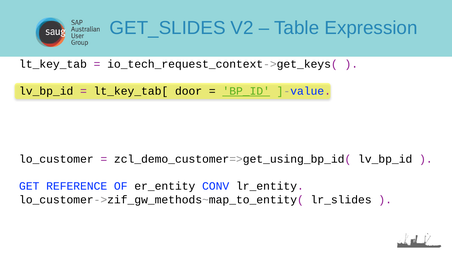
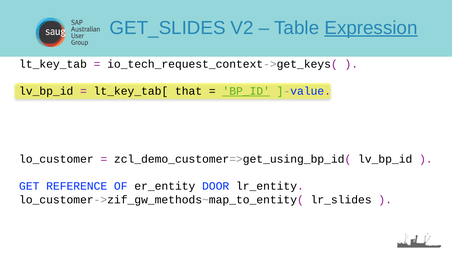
Expression underline: none -> present
door: door -> that
CONV: CONV -> DOOR
